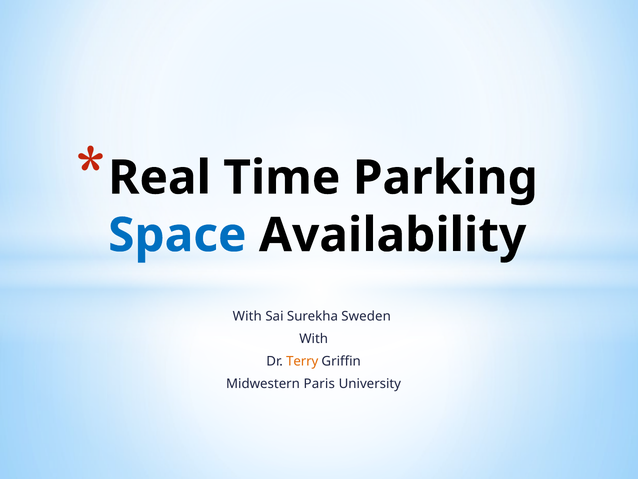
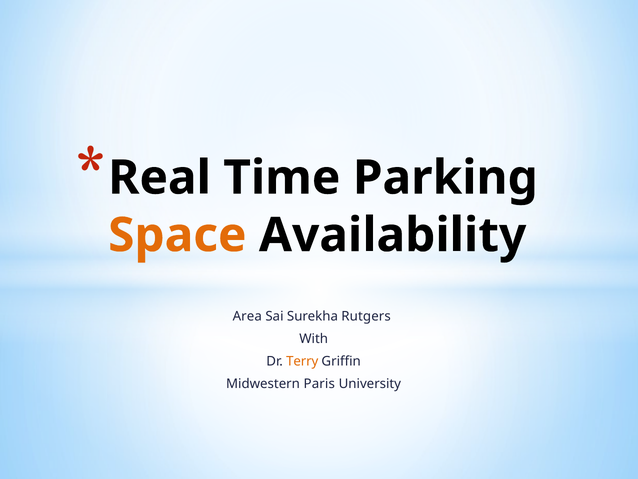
Space colour: blue -> orange
With at (247, 316): With -> Area
Sweden: Sweden -> Rutgers
